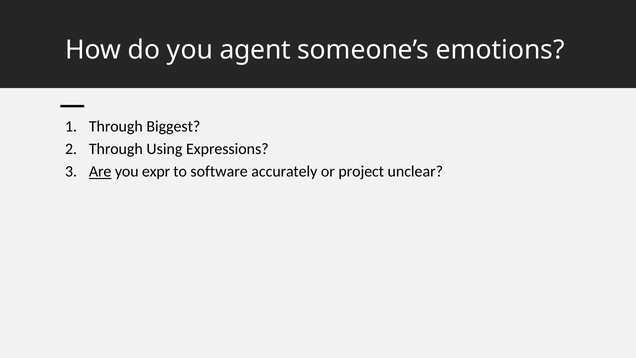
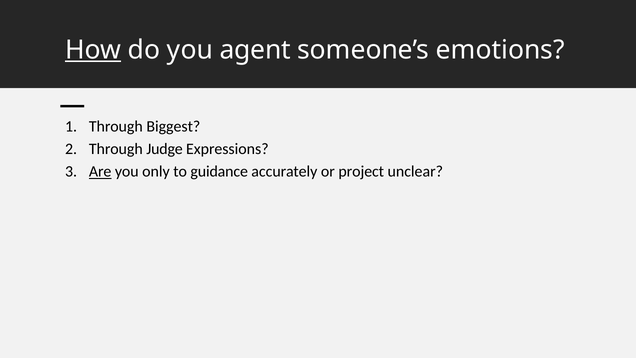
How underline: none -> present
Using: Using -> Judge
expr: expr -> only
software: software -> guidance
